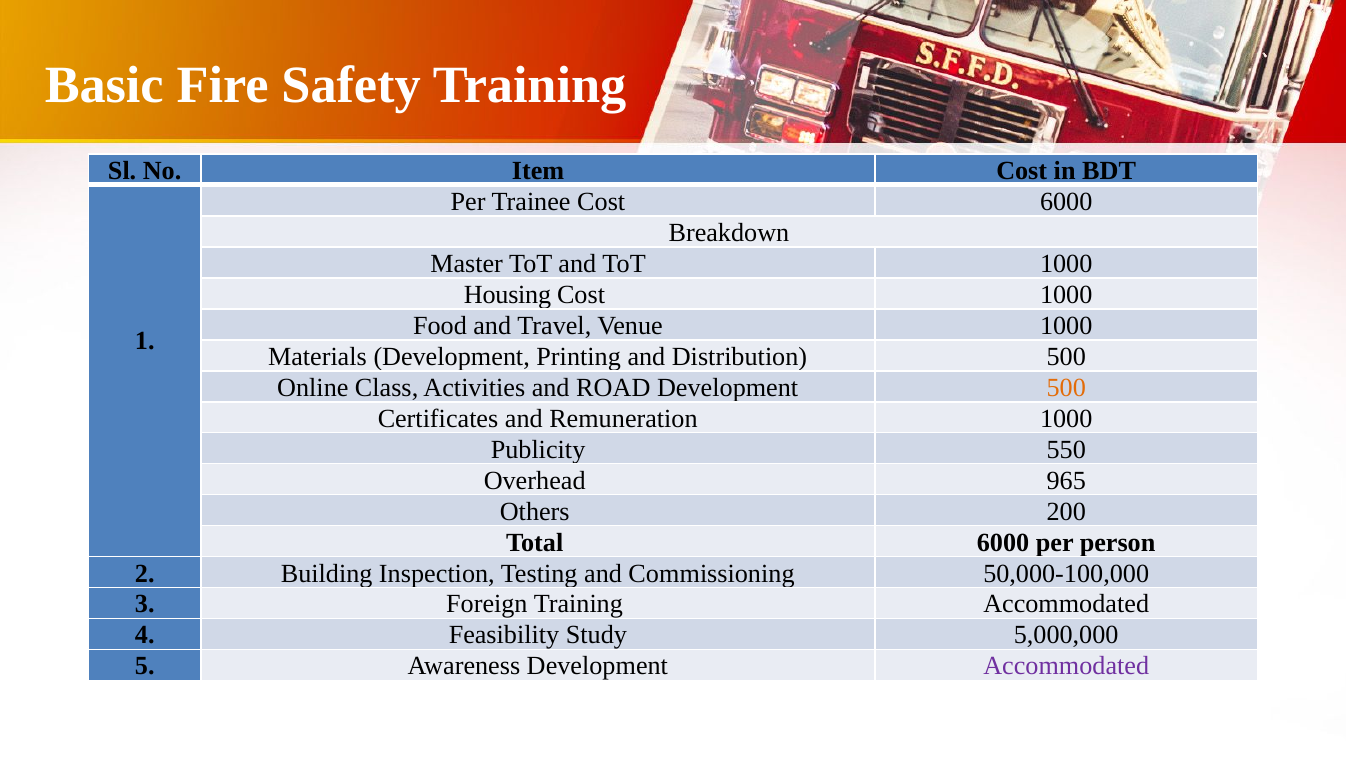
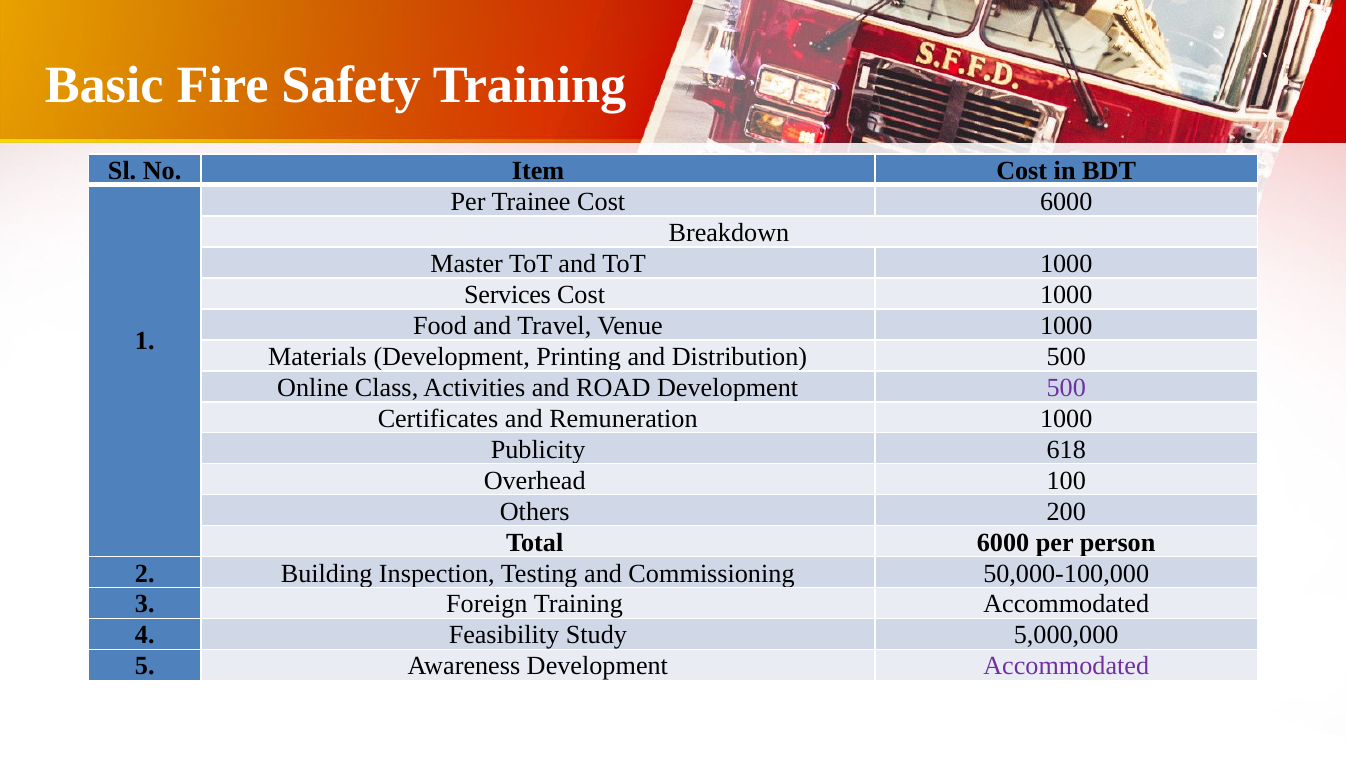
Housing: Housing -> Services
500 at (1066, 387) colour: orange -> purple
550: 550 -> 618
965: 965 -> 100
